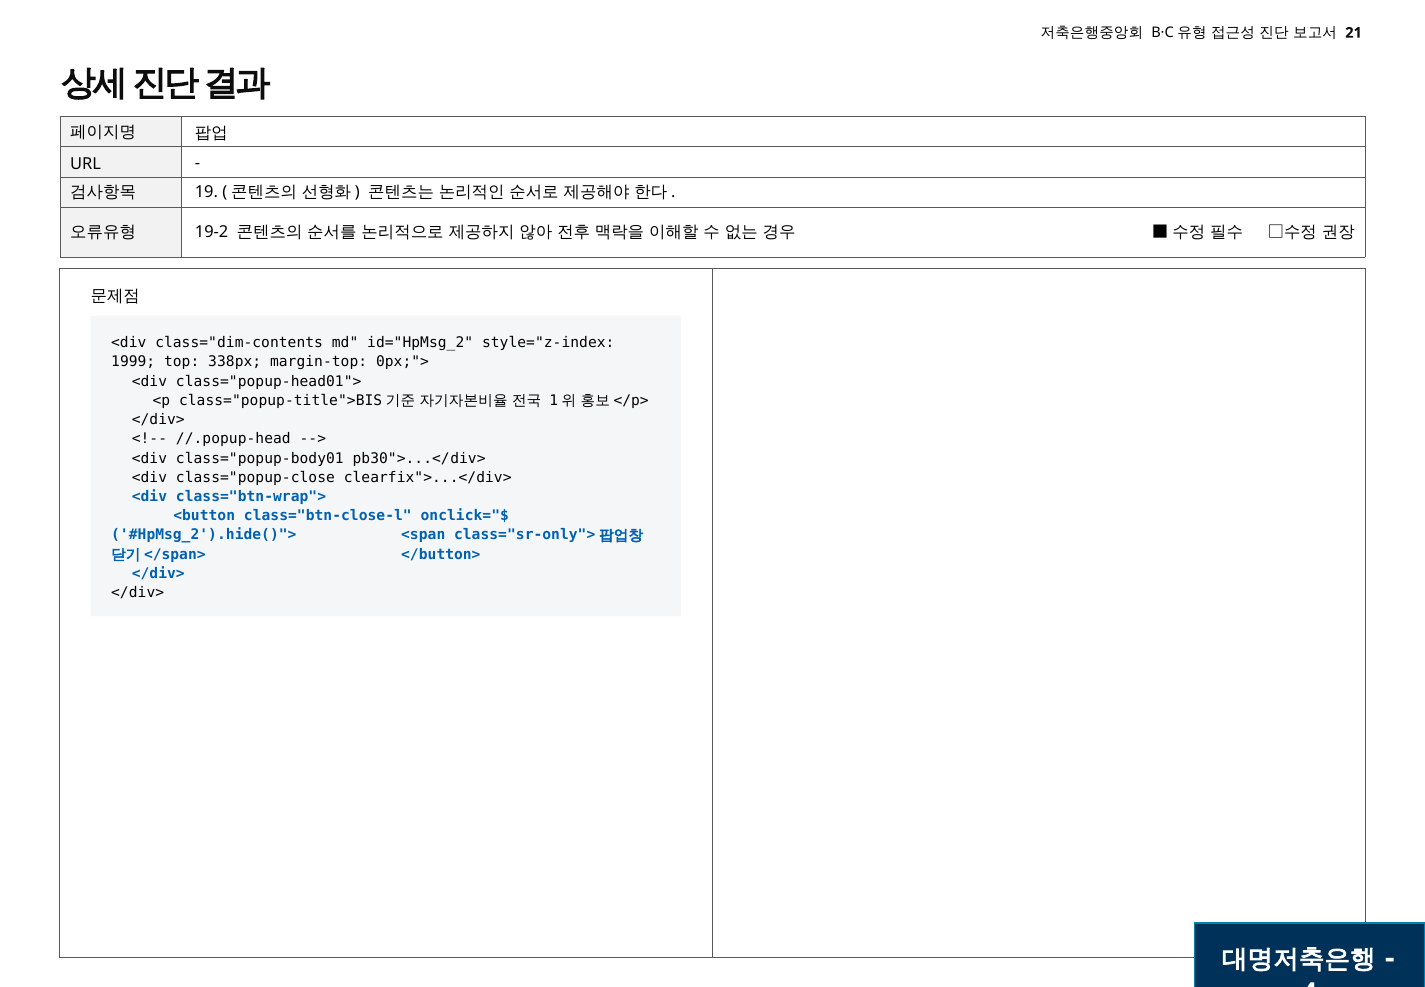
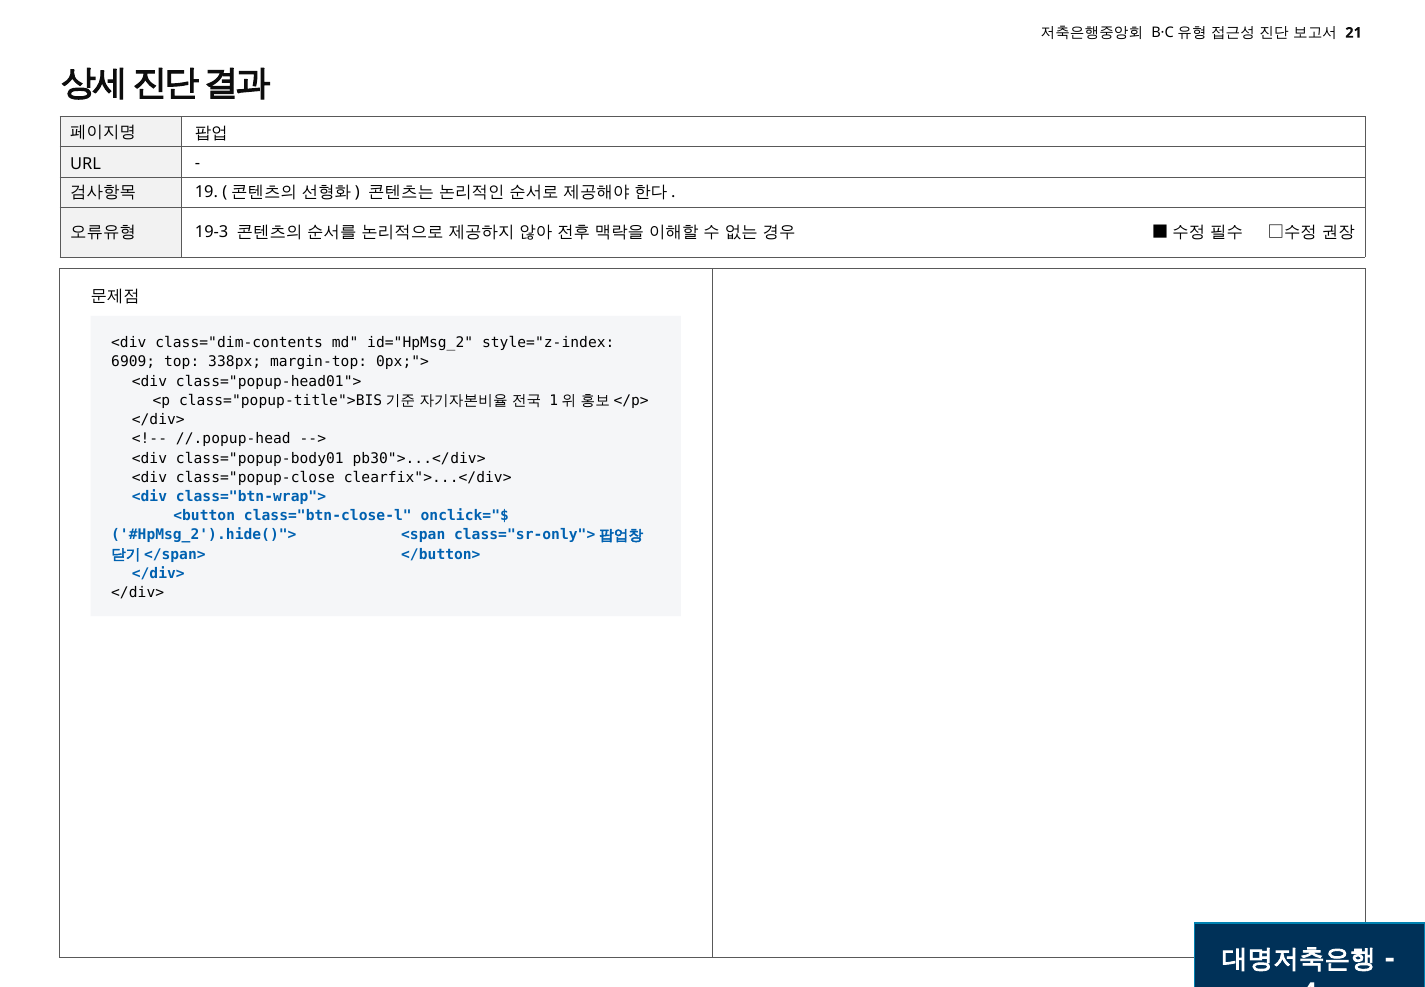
19-2: 19-2 -> 19-3
1999: 1999 -> 6909
